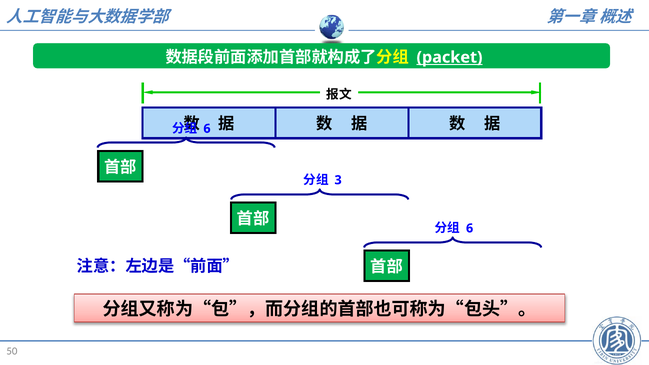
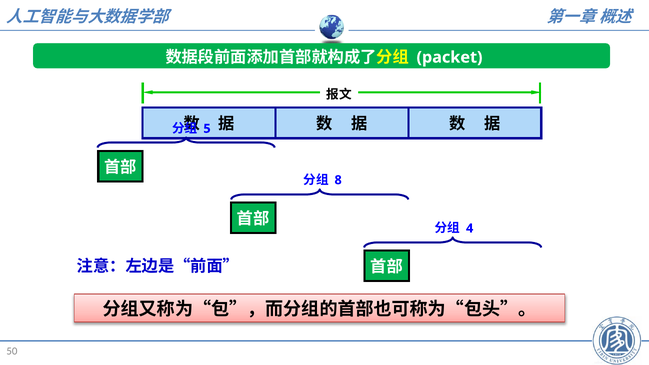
packet underline: present -> none
6 at (207, 129): 6 -> 5
3: 3 -> 8
6 at (470, 228): 6 -> 4
